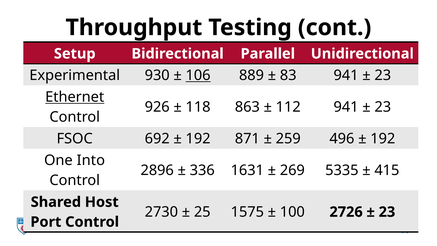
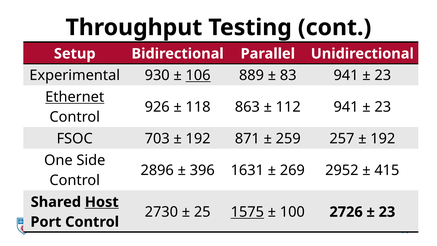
692: 692 -> 703
496: 496 -> 257
Into: Into -> Side
336: 336 -> 396
5335: 5335 -> 2952
Host underline: none -> present
1575 underline: none -> present
